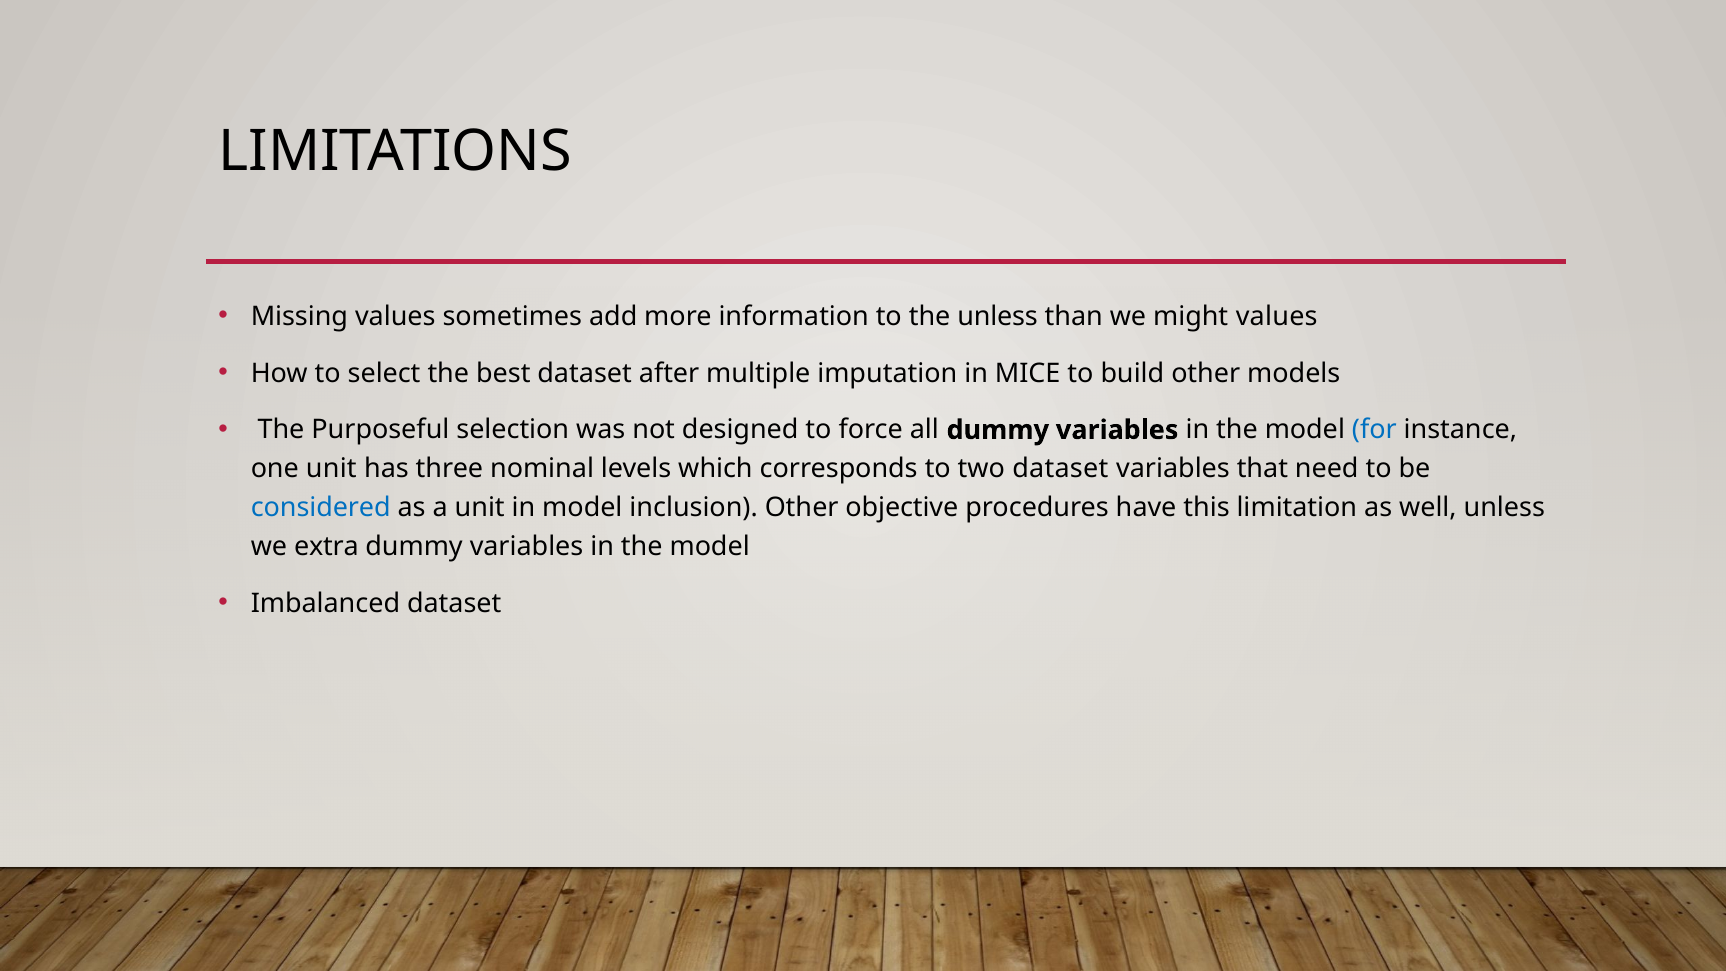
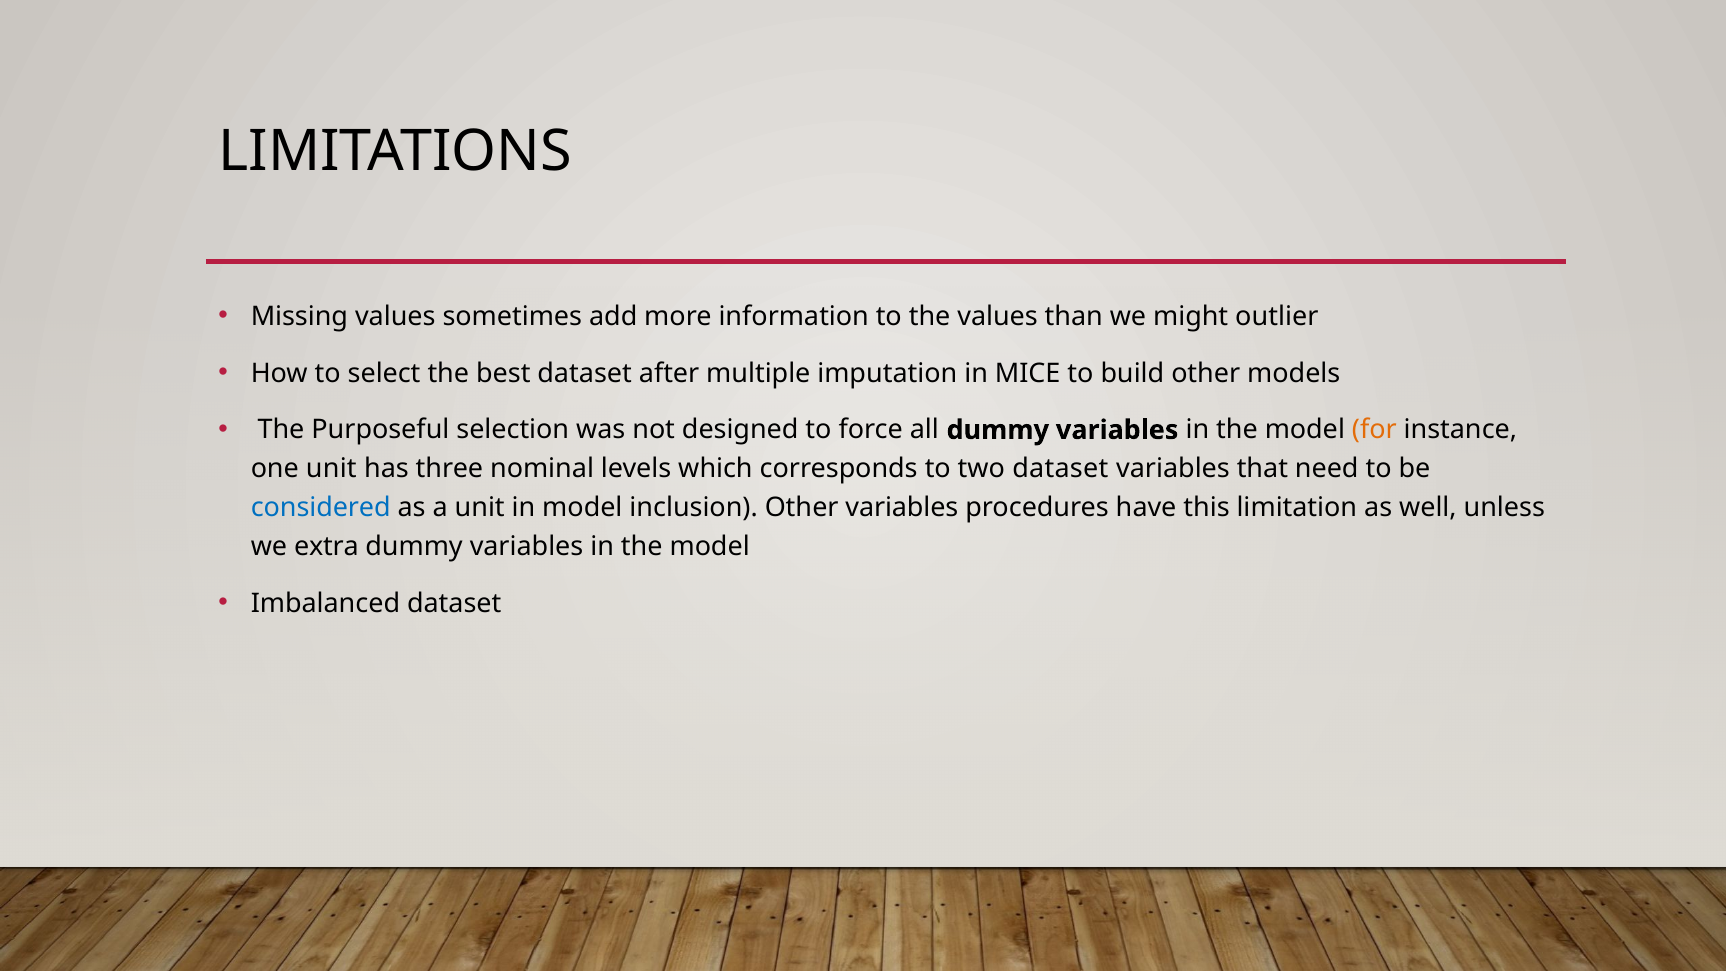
the unless: unless -> values
might values: values -> outlier
for colour: blue -> orange
Other objective: objective -> variables
